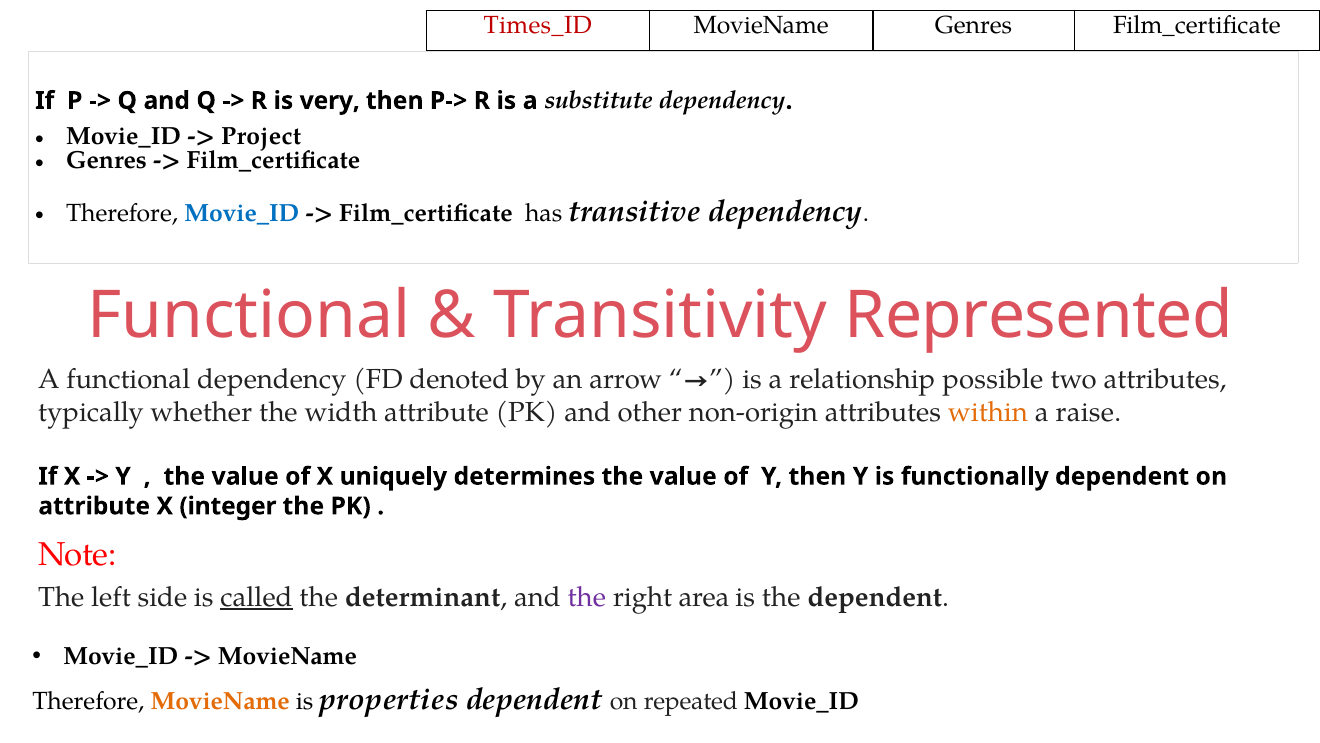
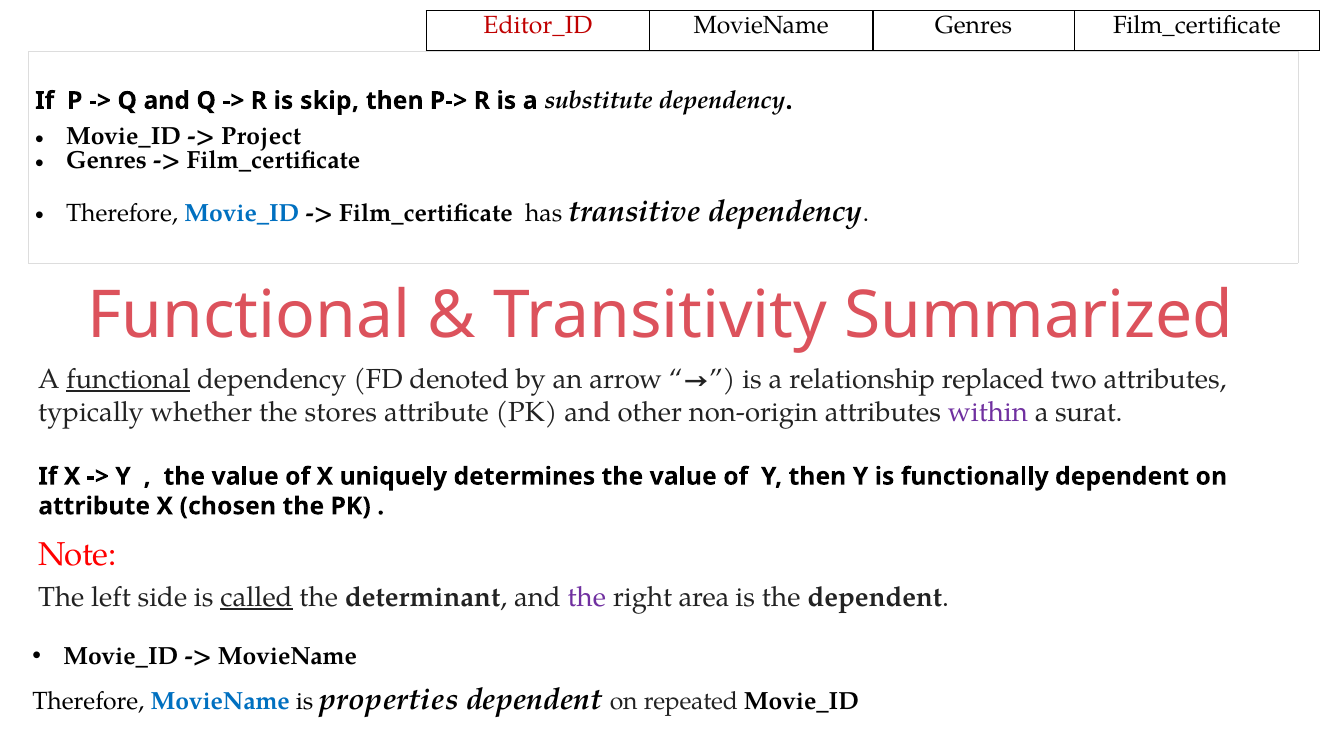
Times_ID: Times_ID -> Editor_ID
very: very -> skip
Represented: Represented -> Summarized
functional at (128, 379) underline: none -> present
possible: possible -> replaced
width: width -> stores
within colour: orange -> purple
raise: raise -> surat
integer: integer -> chosen
MovieName at (220, 701) colour: orange -> blue
